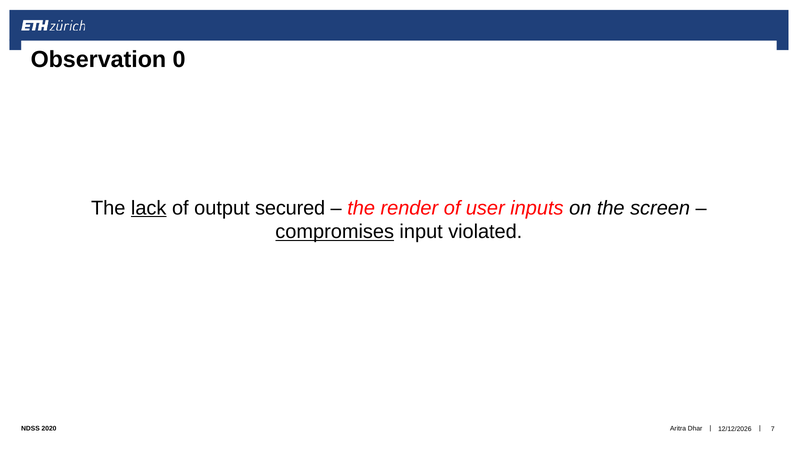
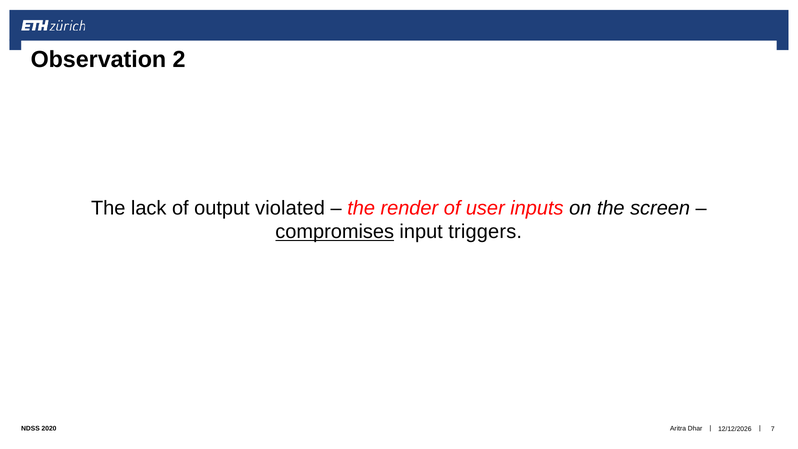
0: 0 -> 2
lack underline: present -> none
secured: secured -> violated
violated: violated -> triggers
